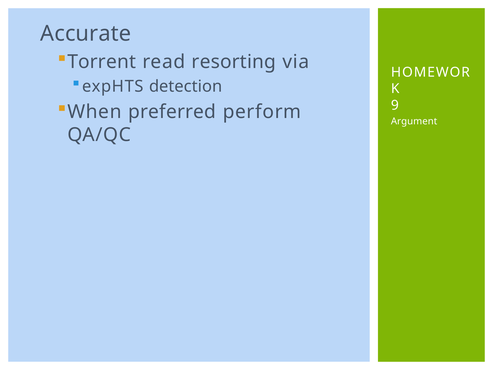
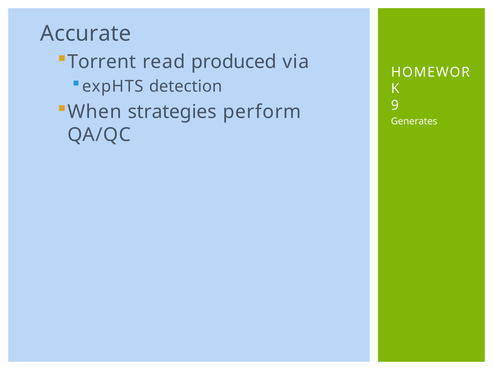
resorting: resorting -> produced
preferred: preferred -> strategies
Argument: Argument -> Generates
